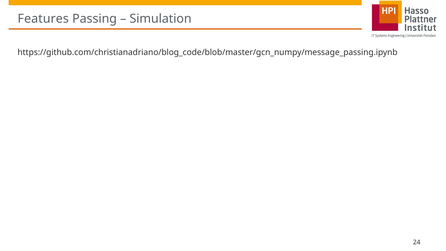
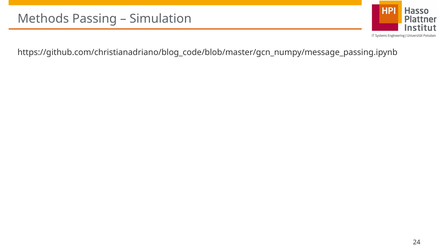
Features: Features -> Methods
